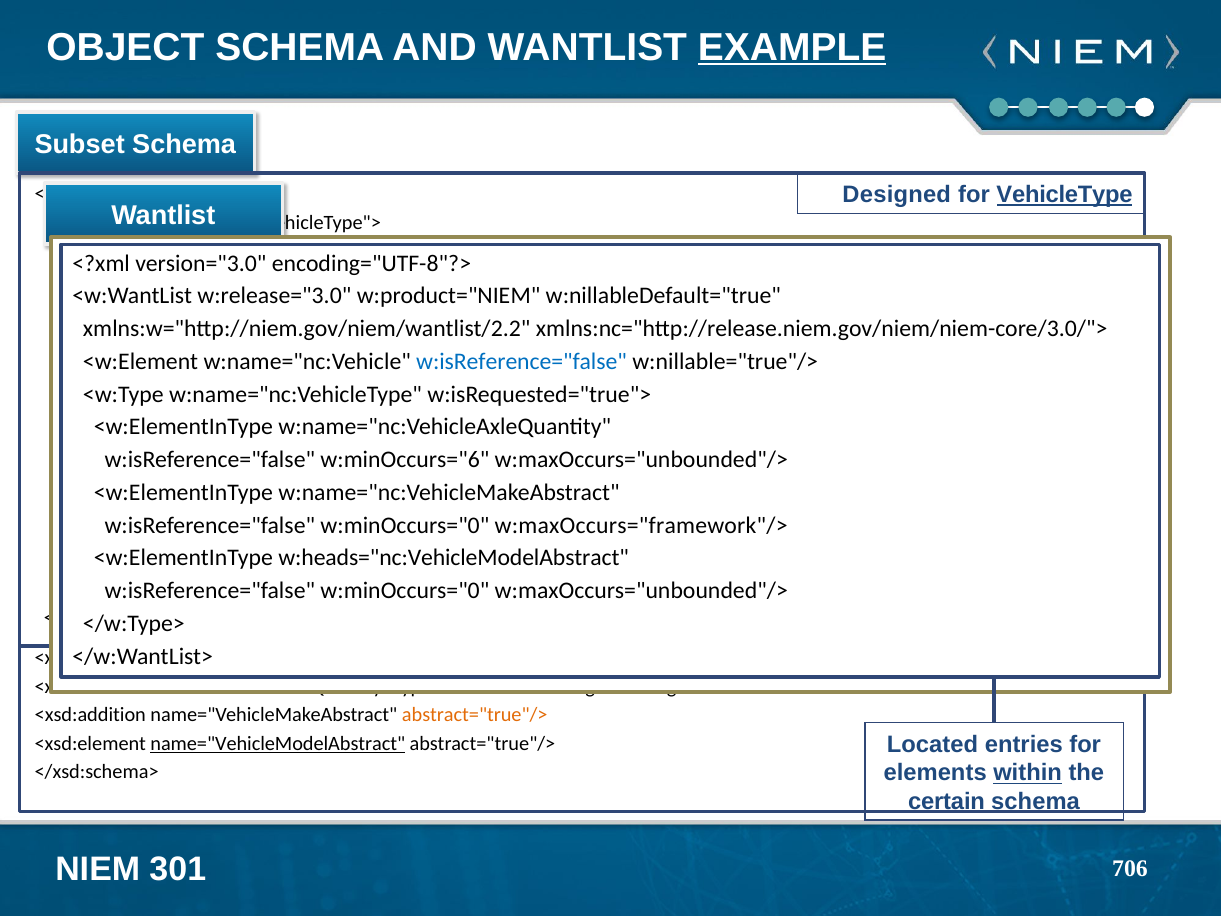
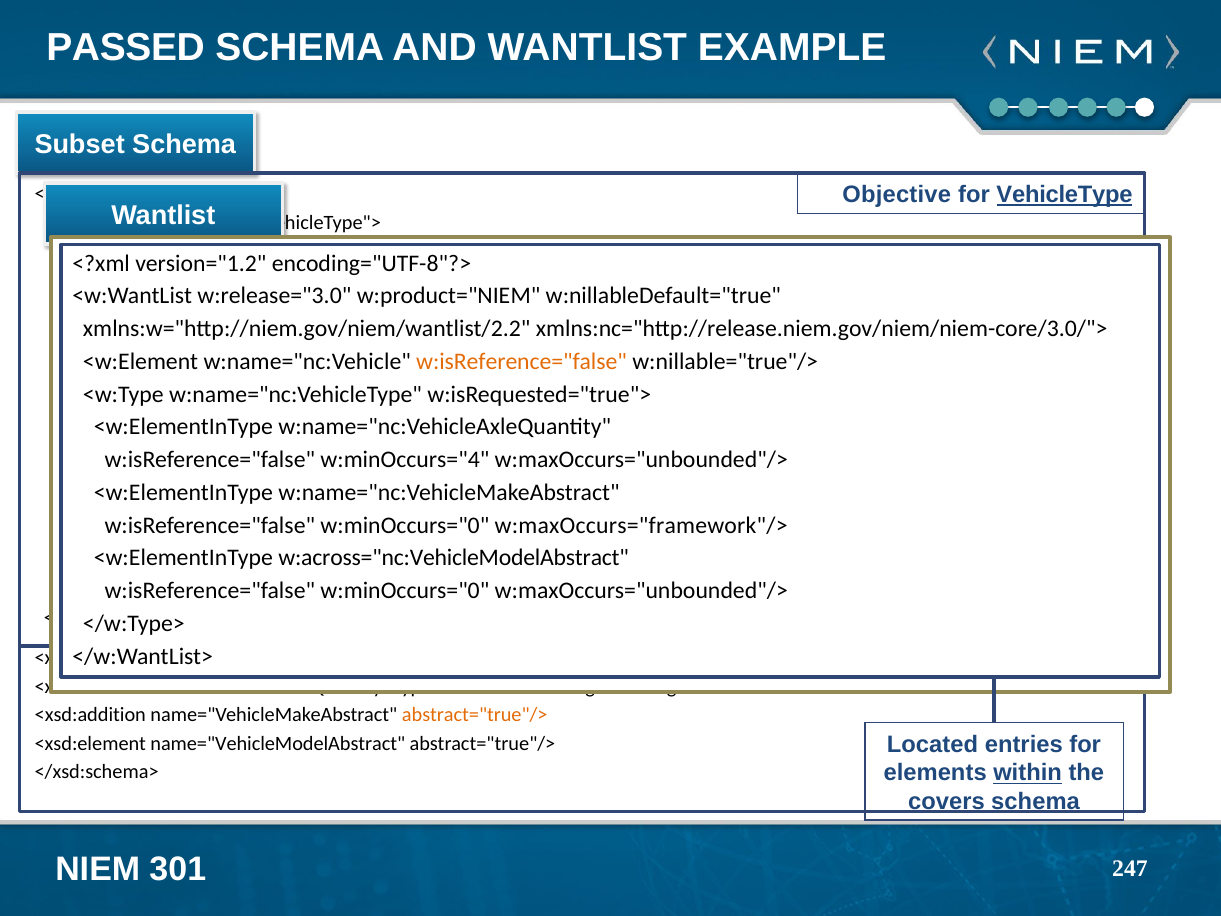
OBJECT: OBJECT -> PASSED
EXAMPLE underline: present -> none
Designed at (897, 195): Designed -> Objective
version="3.0: version="3.0 -> version="1.2
w:isReference="false at (521, 362) colour: blue -> orange
w:minOccurs="6: w:minOccurs="6 -> w:minOccurs="4
w:heads="nc:VehicleModelAbstract: w:heads="nc:VehicleModelAbstract -> w:across="nc:VehicleModelAbstract
name="VehicleModelAbstract underline: present -> none
certain: certain -> covers
706: 706 -> 247
